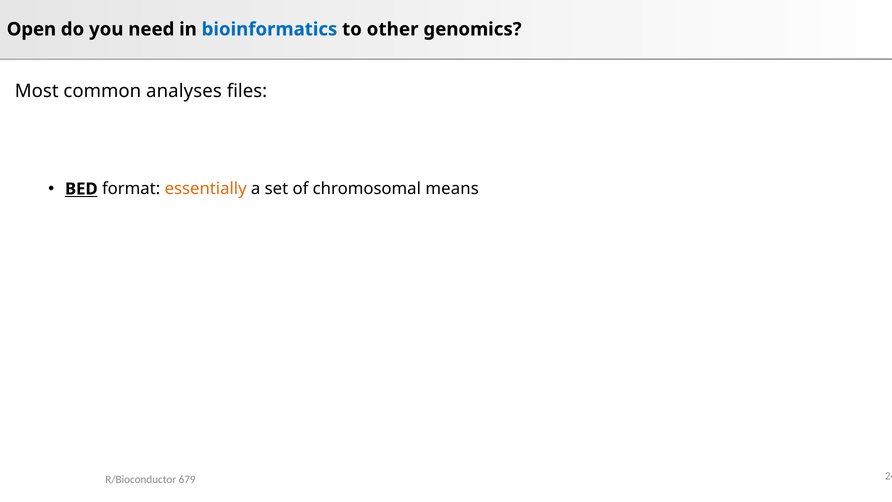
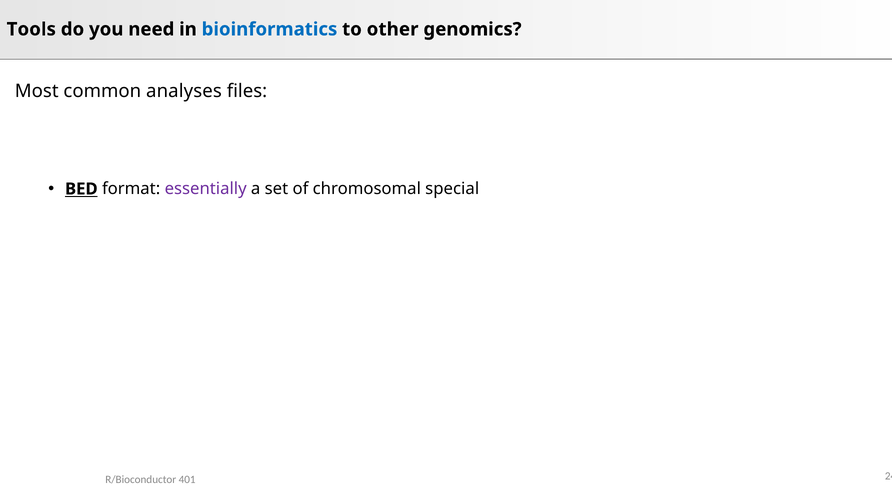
Open: Open -> Tools
essentially colour: orange -> purple
means: means -> special
679: 679 -> 401
